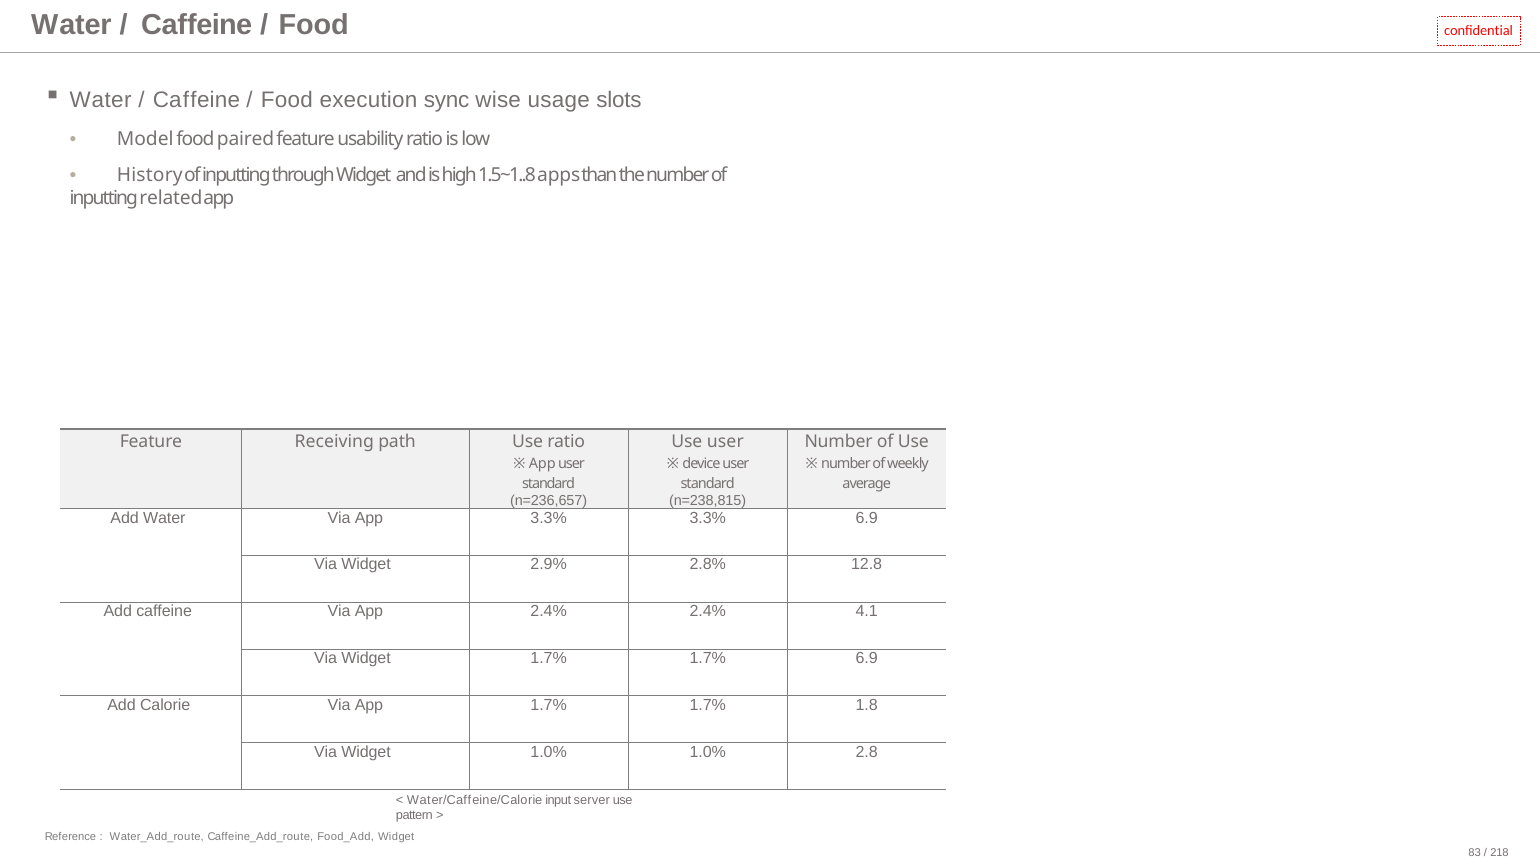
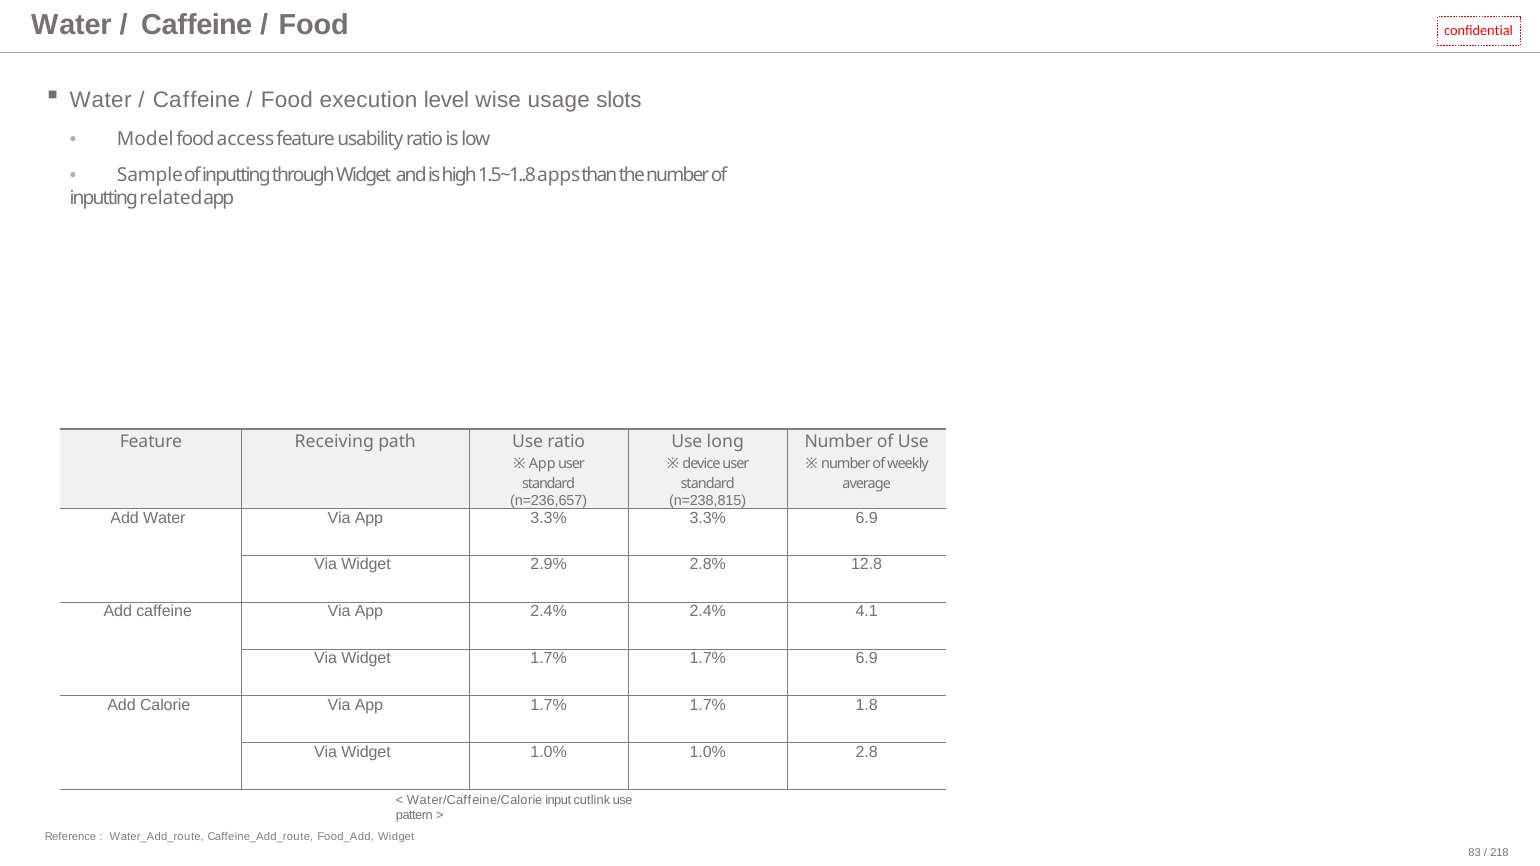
sync: sync -> level
paired: paired -> access
History: History -> Sample
Use user: user -> long
server: server -> cutlink
